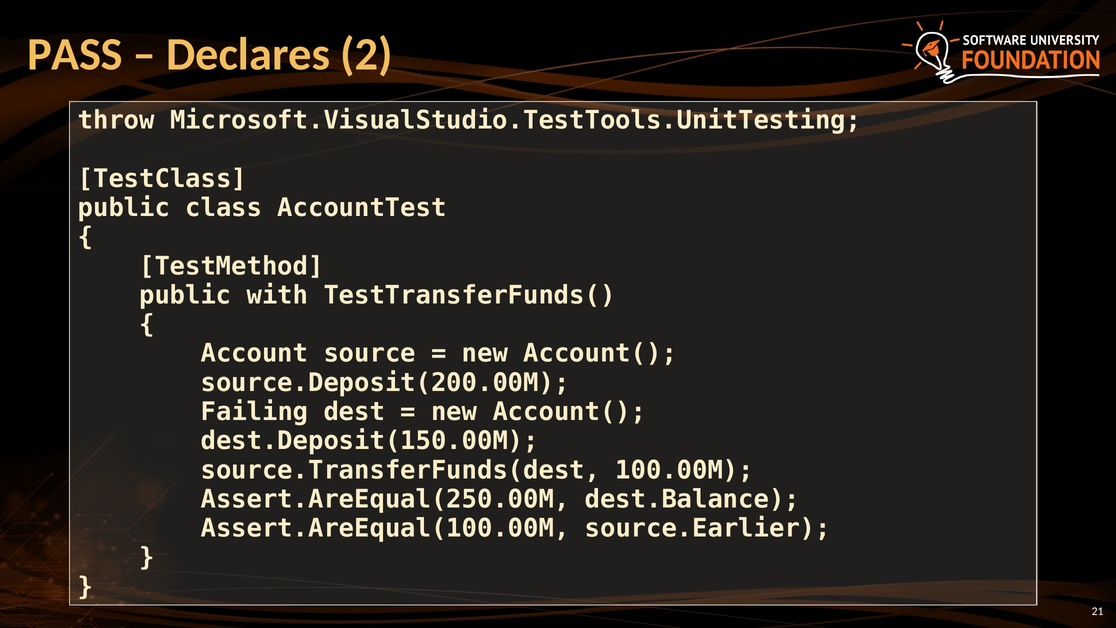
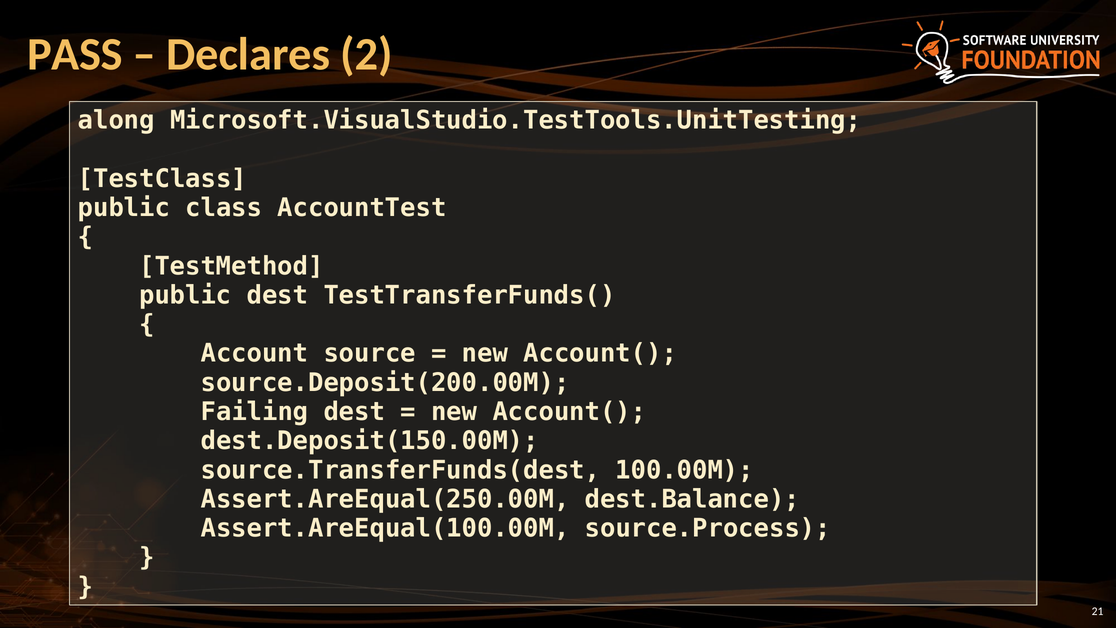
throw: throw -> along
public with: with -> dest
source.Earlier: source.Earlier -> source.Process
